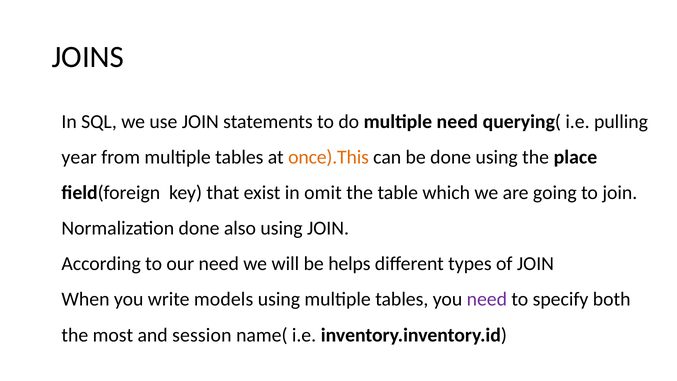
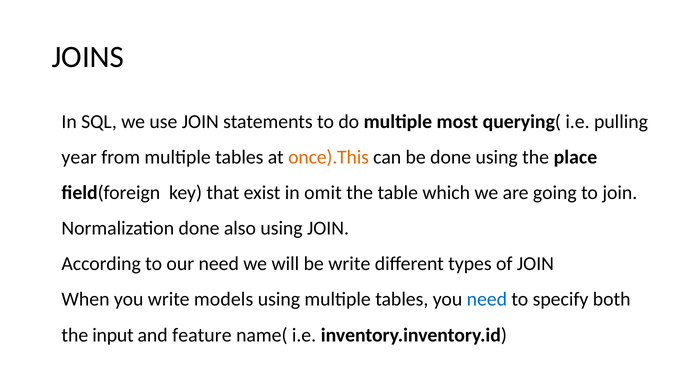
multiple need: need -> most
be helps: helps -> write
need at (487, 299) colour: purple -> blue
most: most -> input
session: session -> feature
